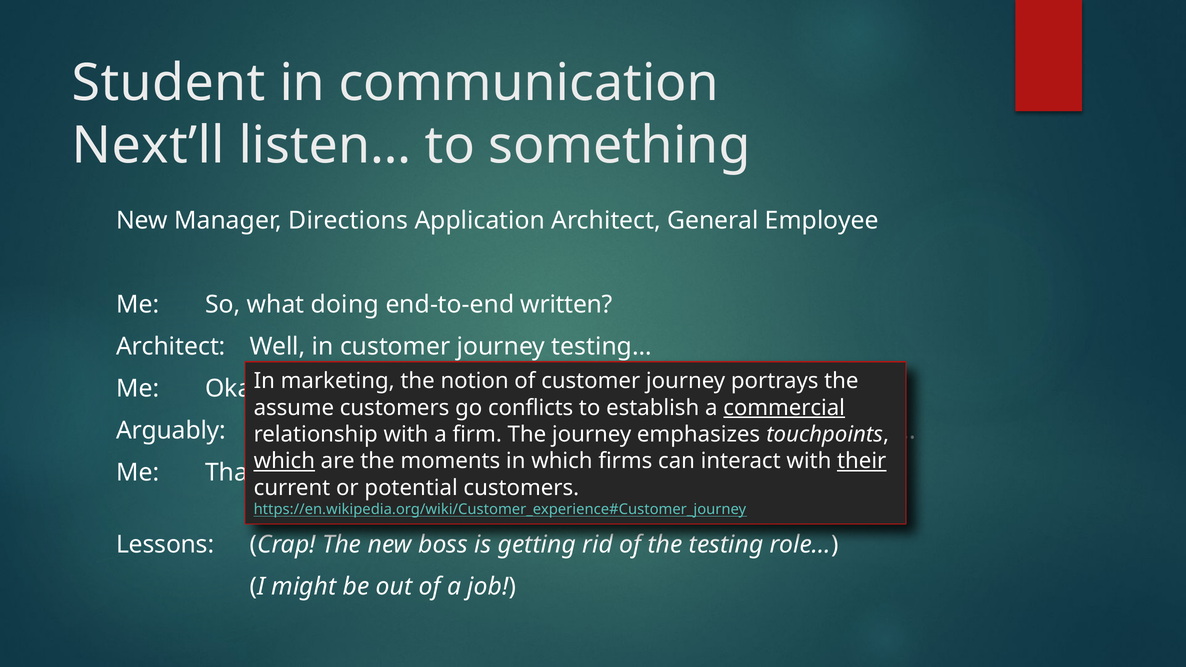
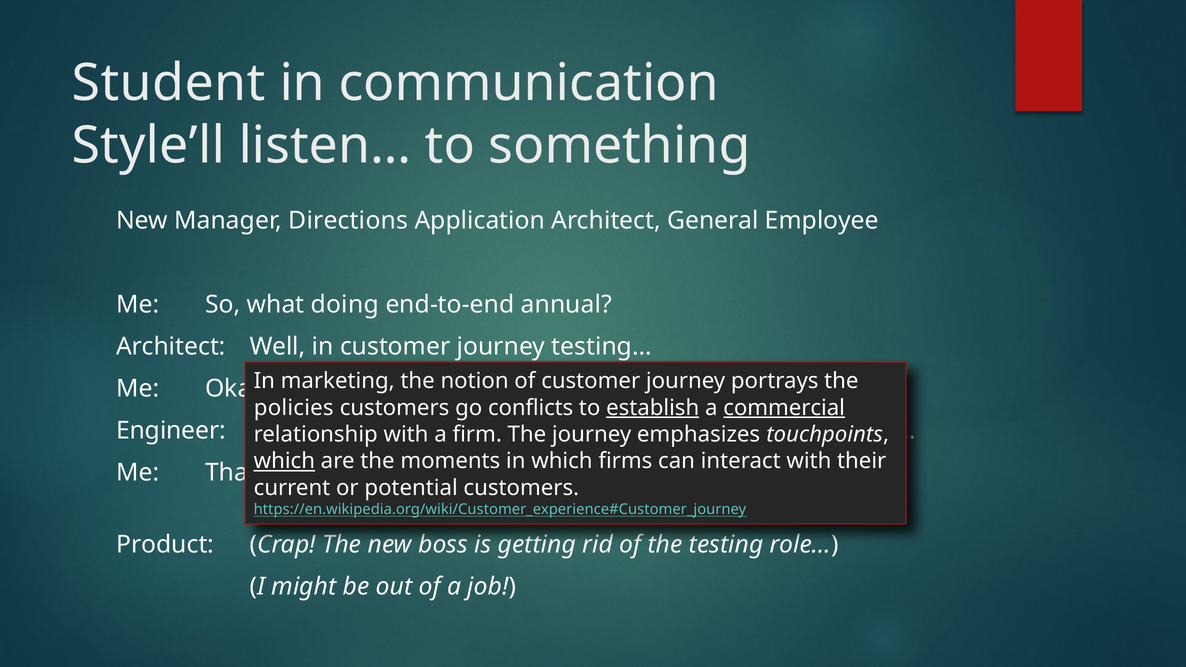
Next’ll: Next’ll -> Style’ll
written: written -> annual
assume: assume -> policies
establish underline: none -> present
Arguably: Arguably -> Engineer
their underline: present -> none
Lessons: Lessons -> Product
